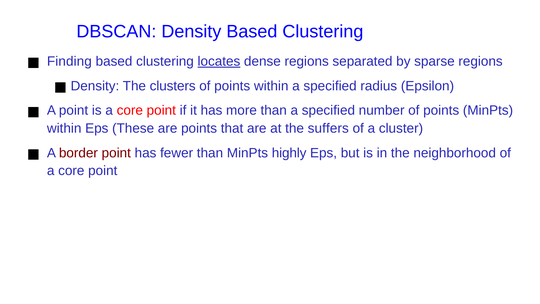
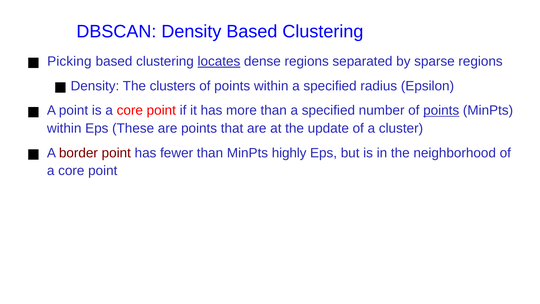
Finding: Finding -> Picking
points at (441, 110) underline: none -> present
suffers: suffers -> update
